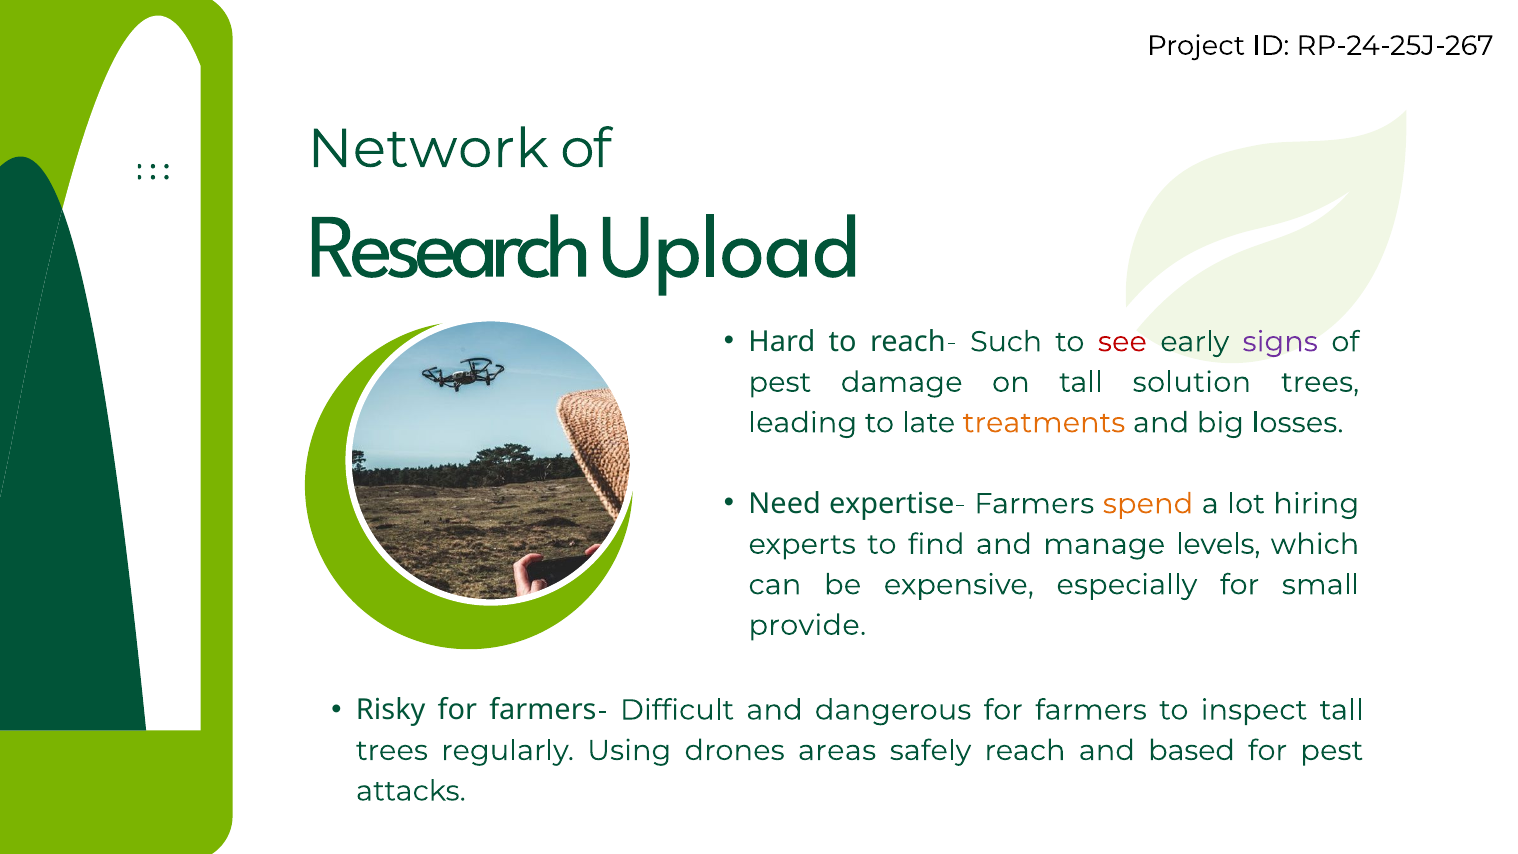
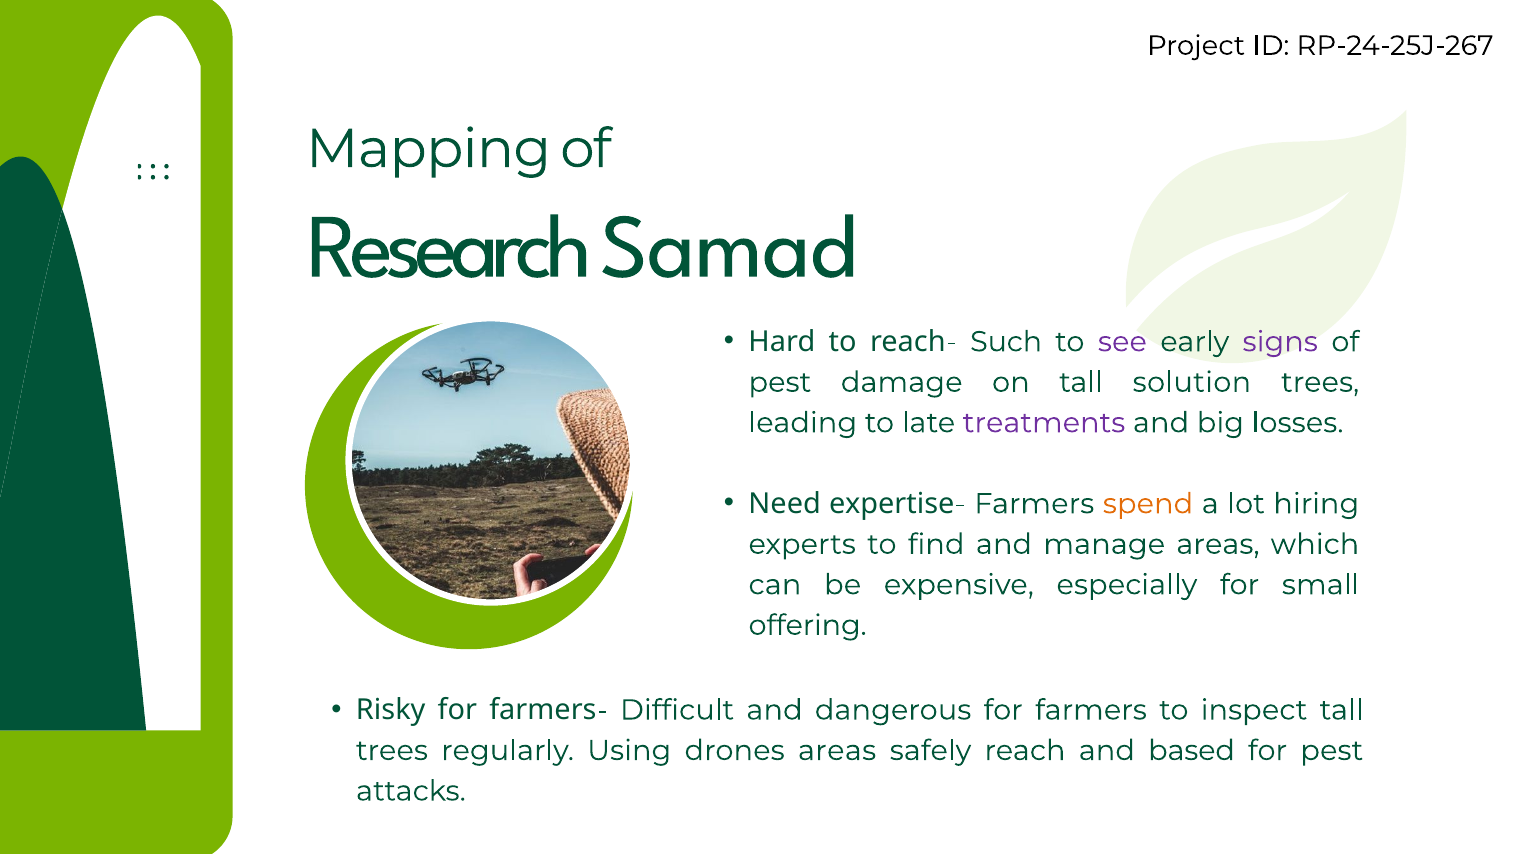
Network: Network -> Mapping
Upload: Upload -> Samad
see colour: red -> purple
treatments colour: orange -> purple
manage levels: levels -> areas
provide: provide -> offering
